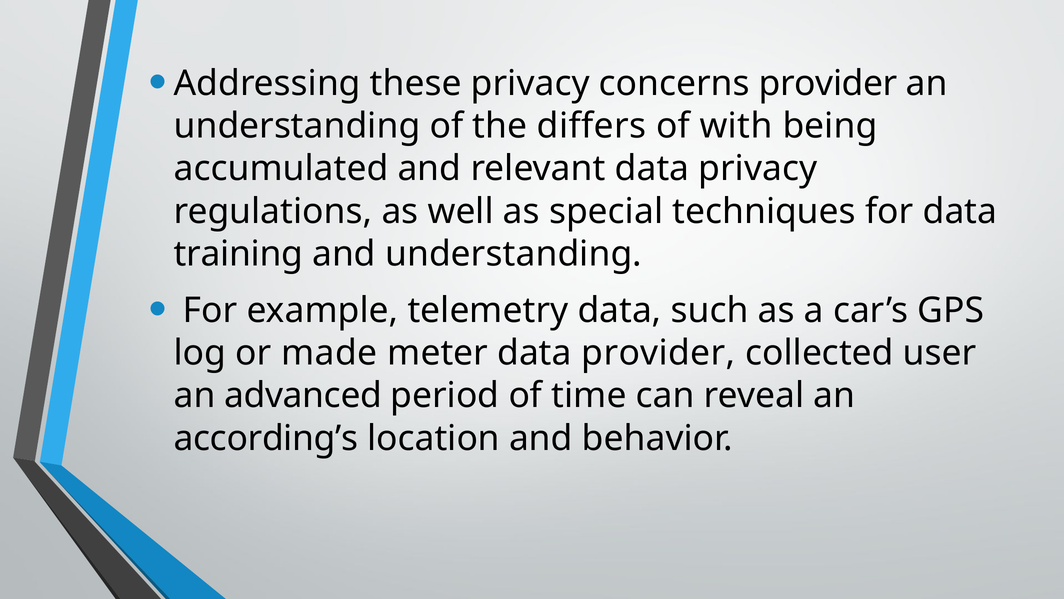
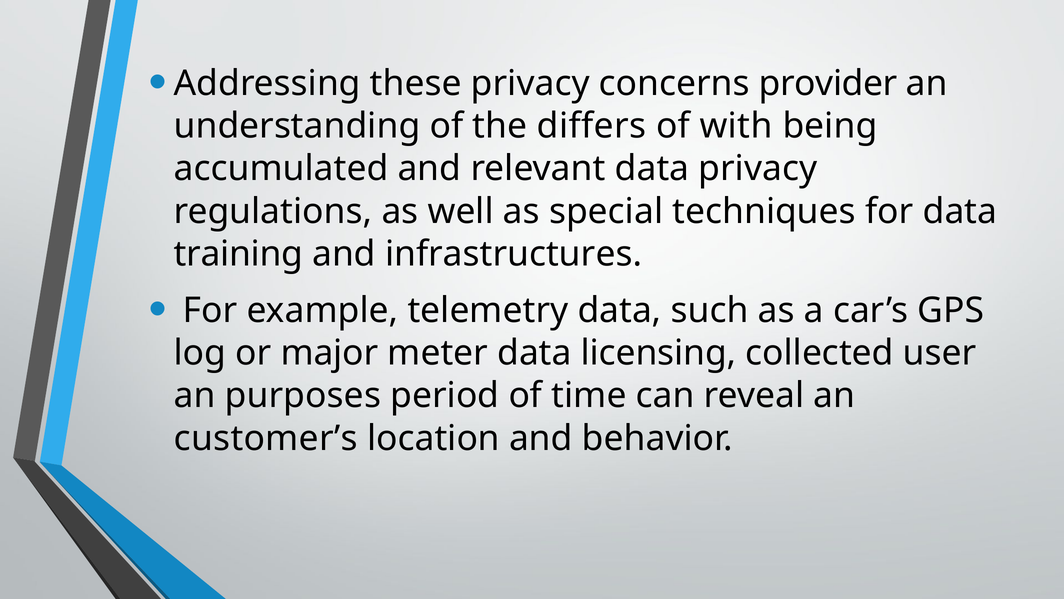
and understanding: understanding -> infrastructures
made: made -> major
data provider: provider -> licensing
advanced: advanced -> purposes
according’s: according’s -> customer’s
